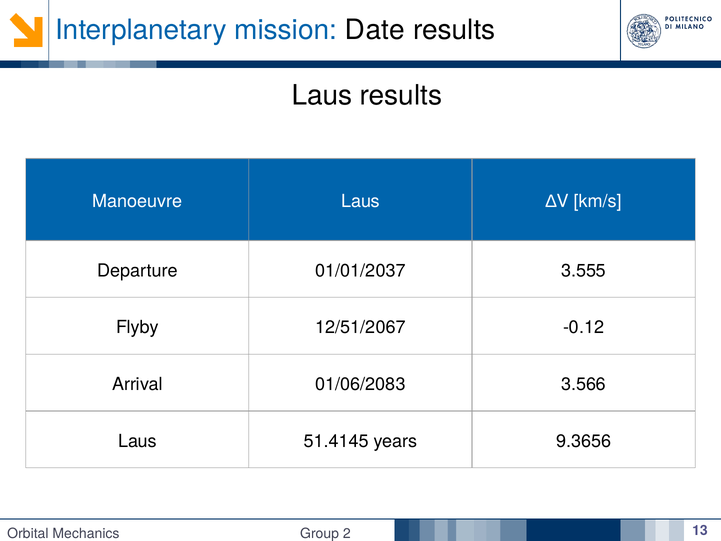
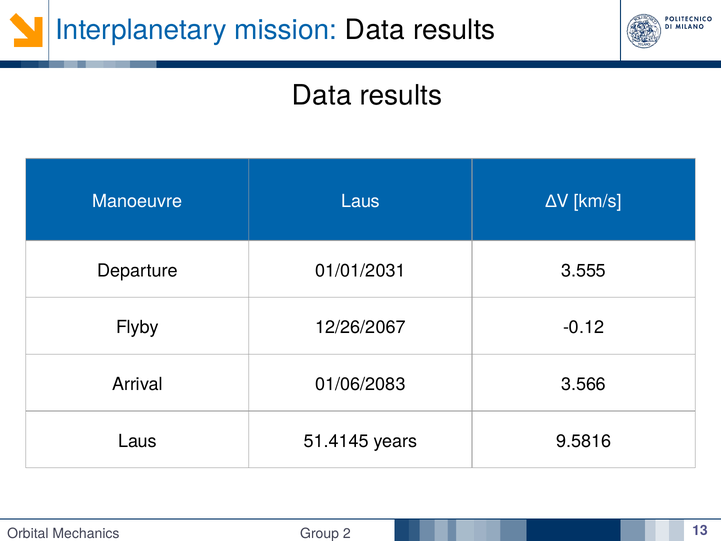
mission Date: Date -> Data
Laus at (322, 96): Laus -> Data
01/01/2037: 01/01/2037 -> 01/01/2031
12/51/2067: 12/51/2067 -> 12/26/2067
9.3656: 9.3656 -> 9.5816
